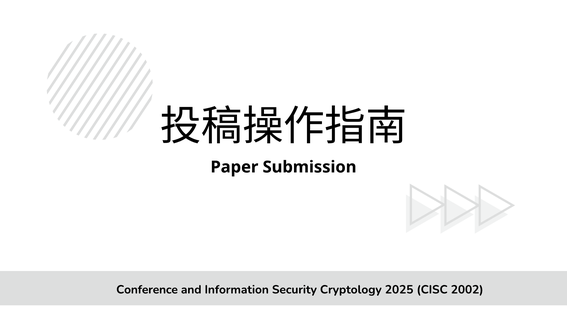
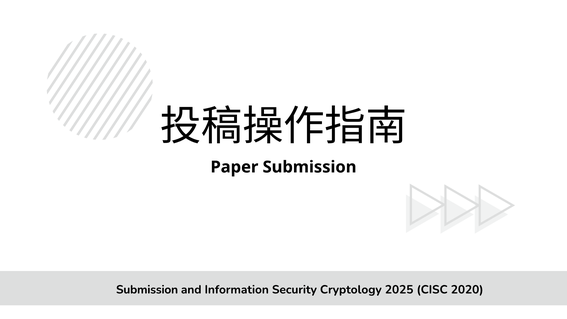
Conference at (147, 290): Conference -> Submission
2002: 2002 -> 2020
